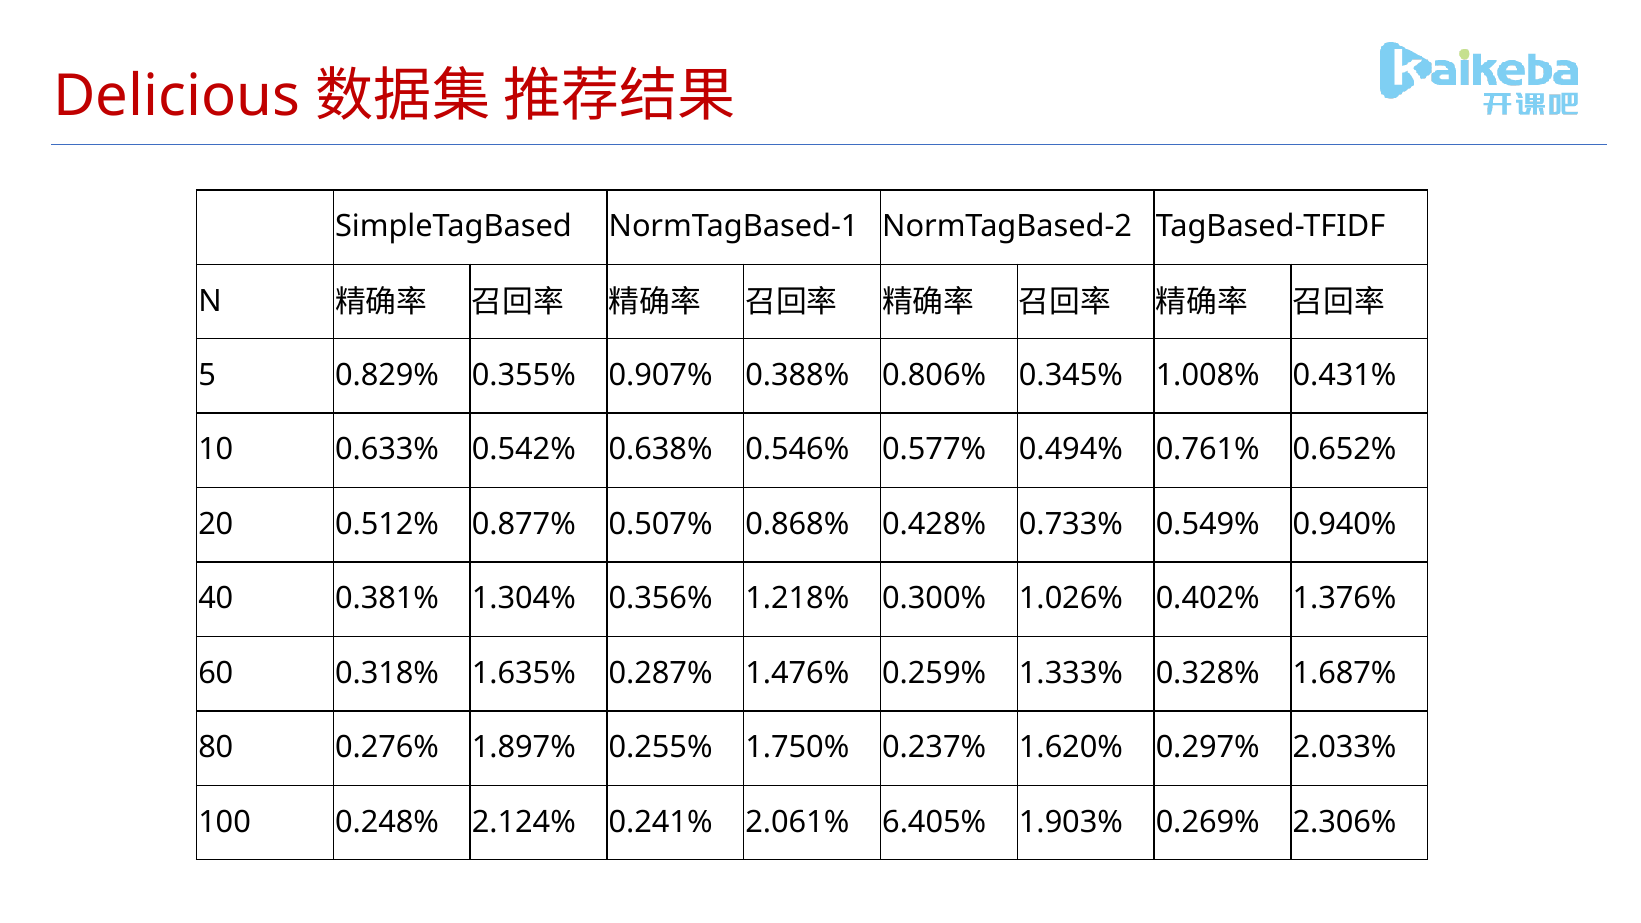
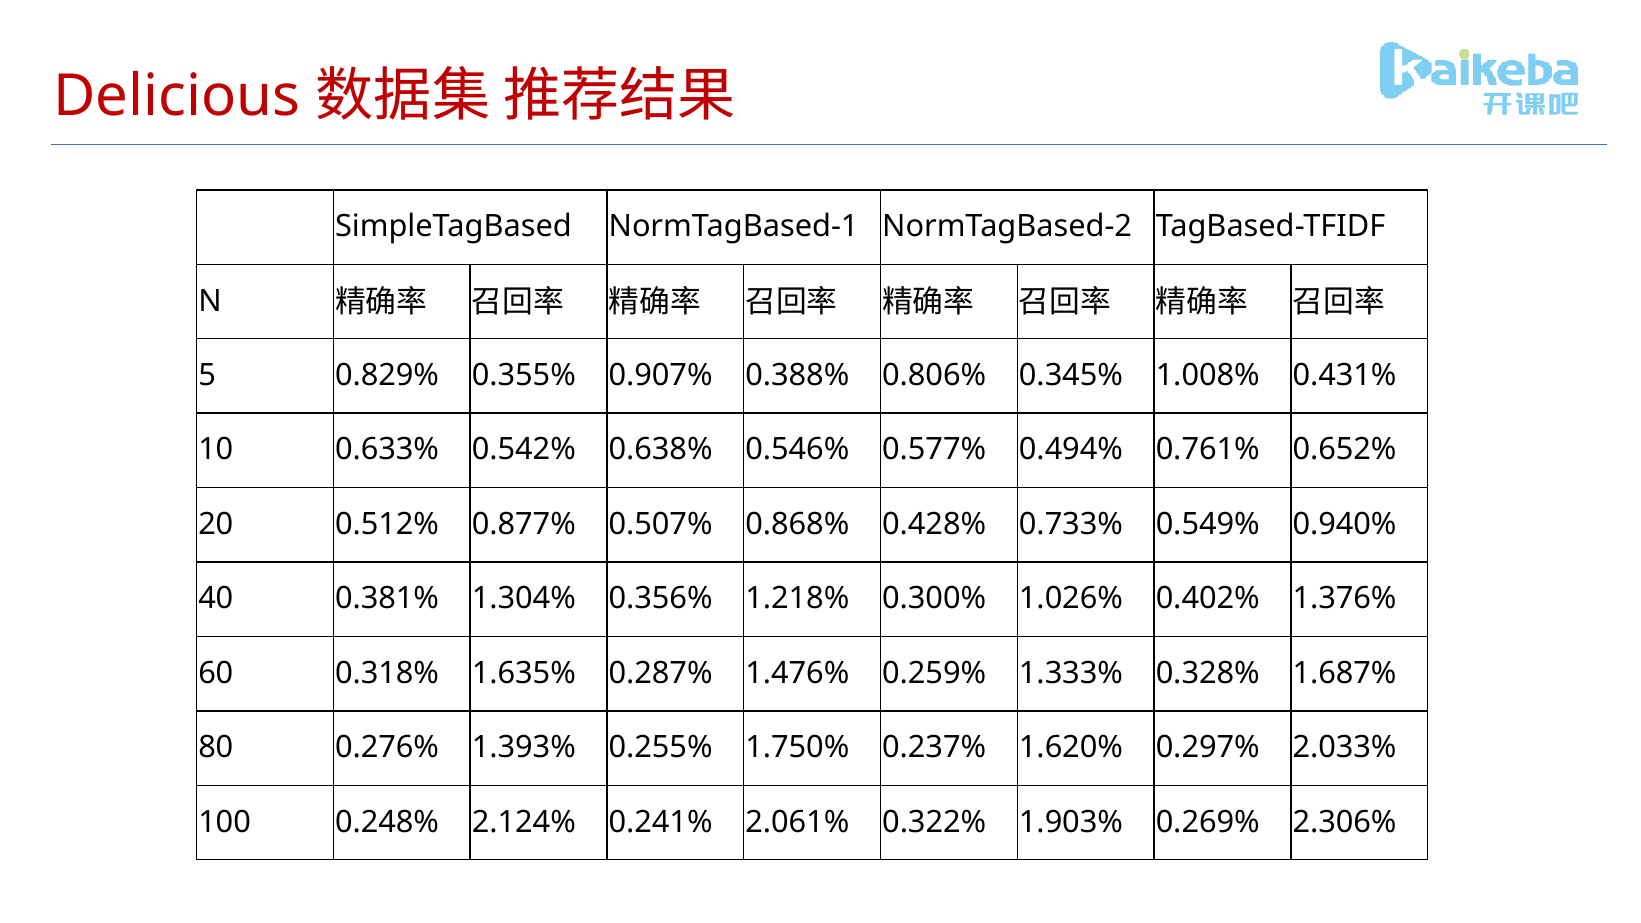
1.897%: 1.897% -> 1.393%
6.405%: 6.405% -> 0.322%
